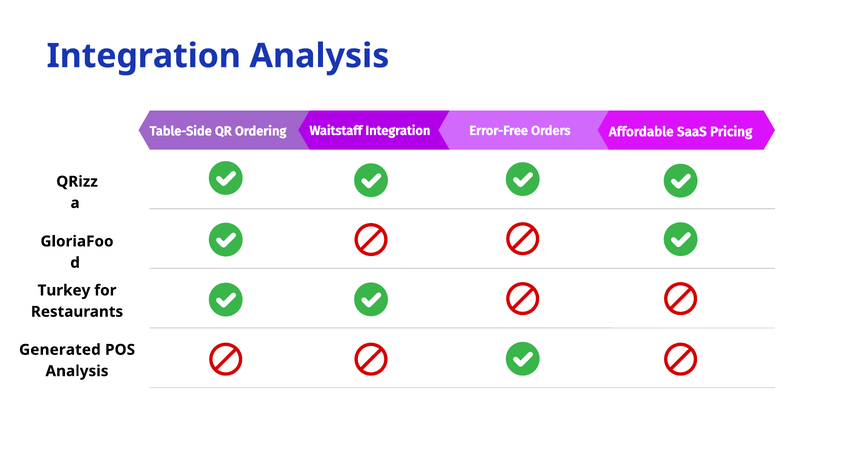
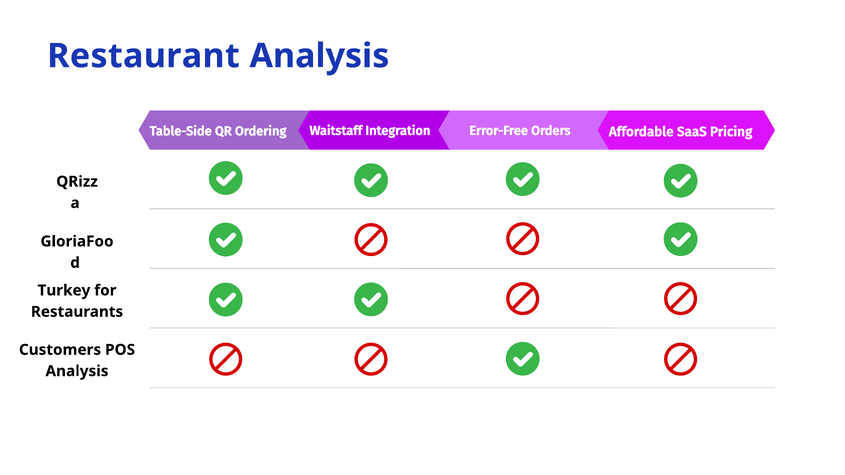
Integration at (144, 56): Integration -> Restaurant
Generated: Generated -> Customers
